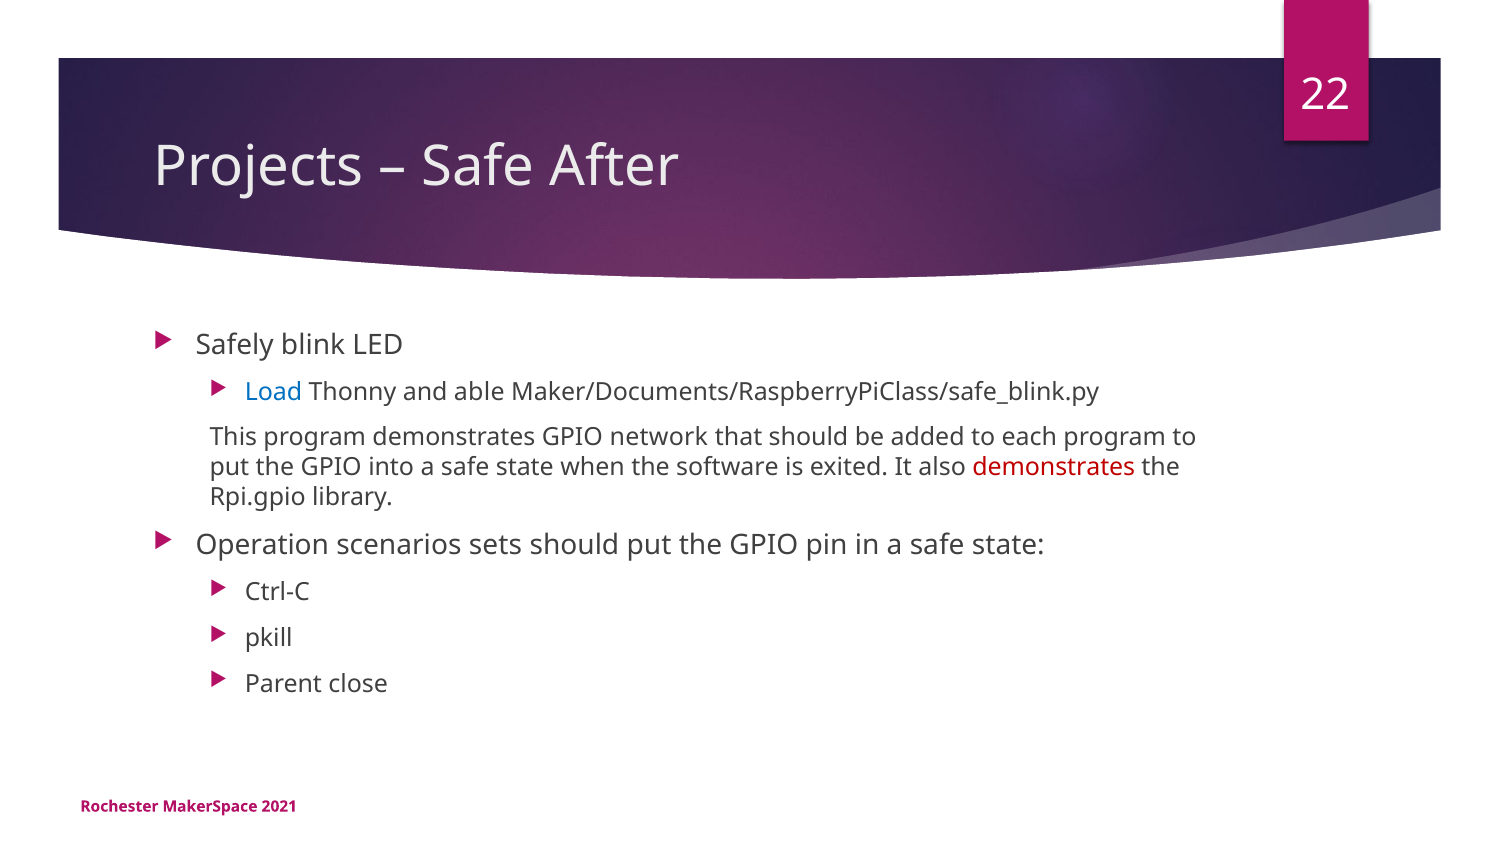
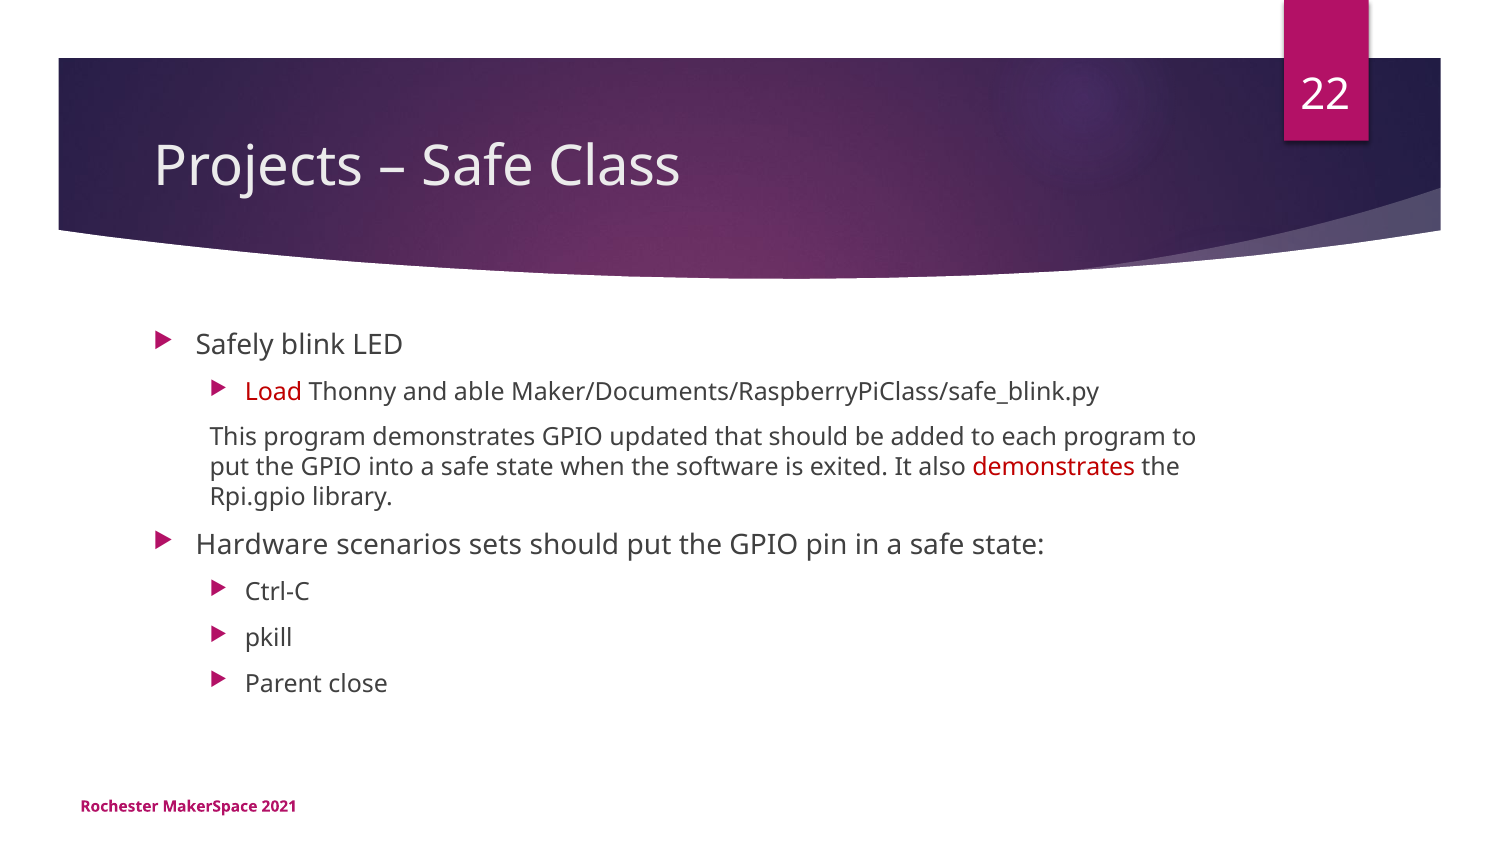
After: After -> Class
Load colour: blue -> red
network: network -> updated
Operation: Operation -> Hardware
